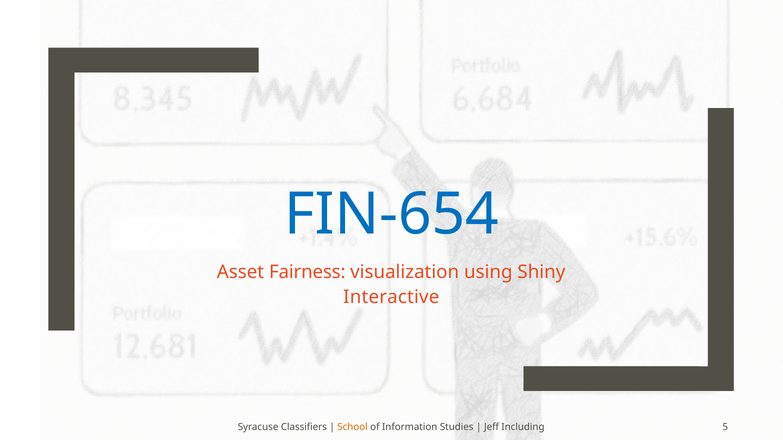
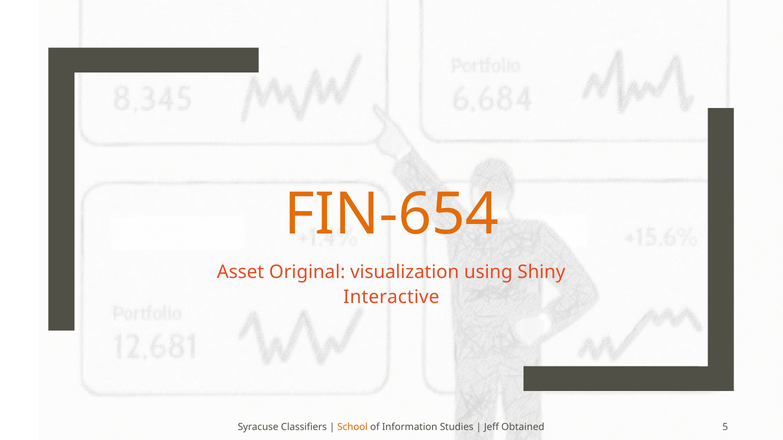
FIN-654 colour: blue -> orange
Fairness: Fairness -> Original
Including: Including -> Obtained
